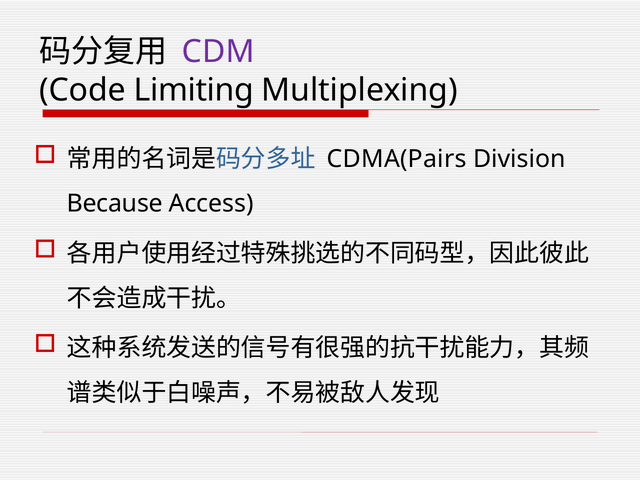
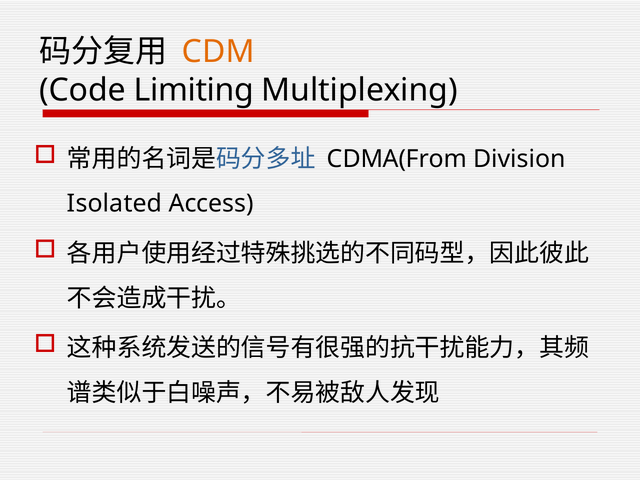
CDM colour: purple -> orange
CDMA(Pairs: CDMA(Pairs -> CDMA(From
Because: Because -> Isolated
